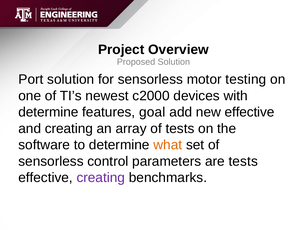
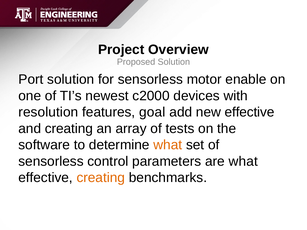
testing: testing -> enable
determine at (48, 112): determine -> resolution
are tests: tests -> what
creating at (101, 178) colour: purple -> orange
